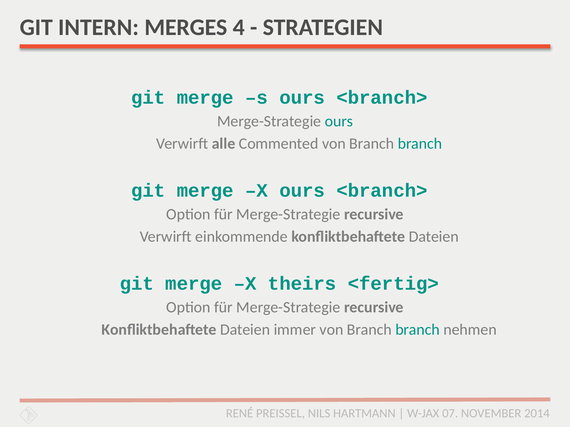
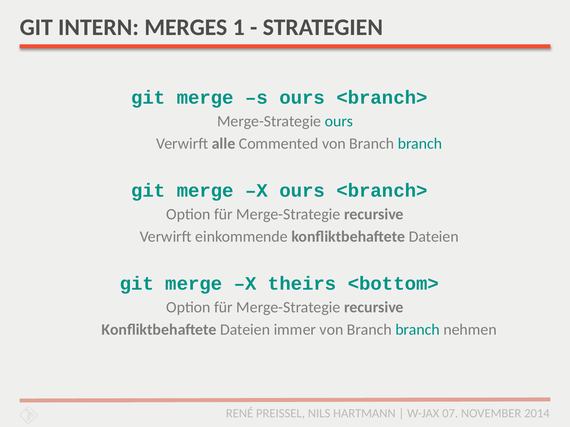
4: 4 -> 1
<fertig>: <fertig> -> <bottom>
